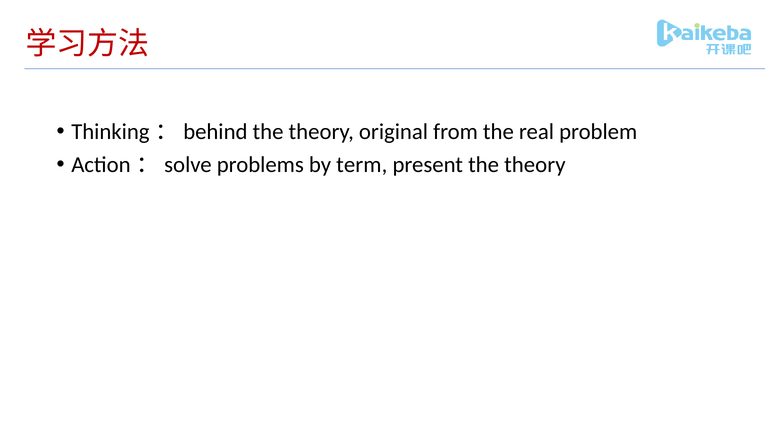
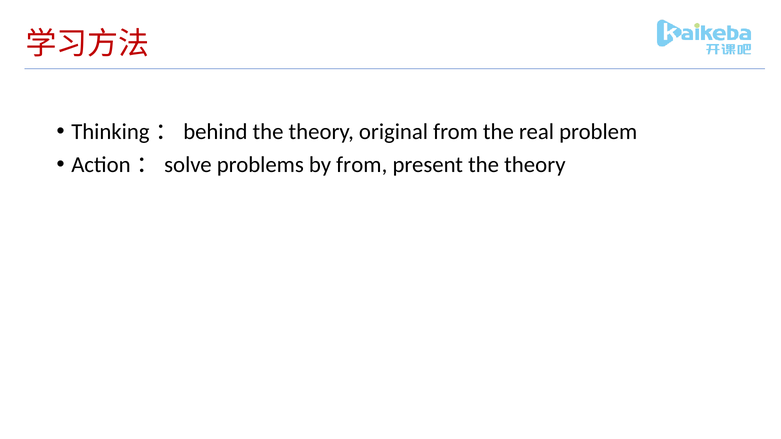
by term: term -> from
